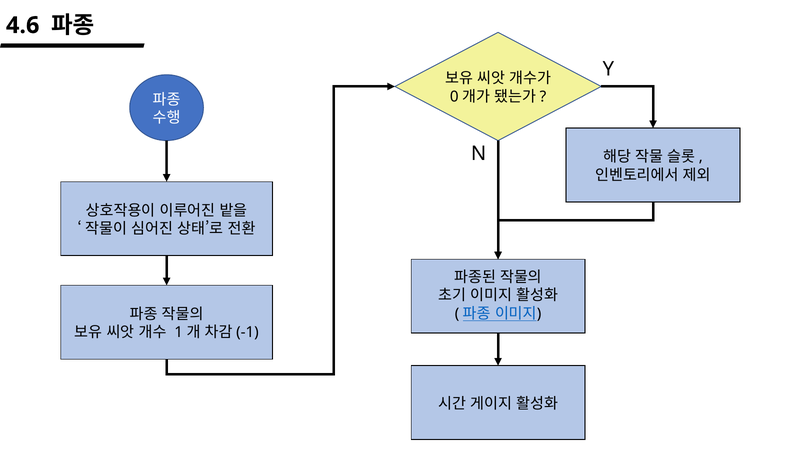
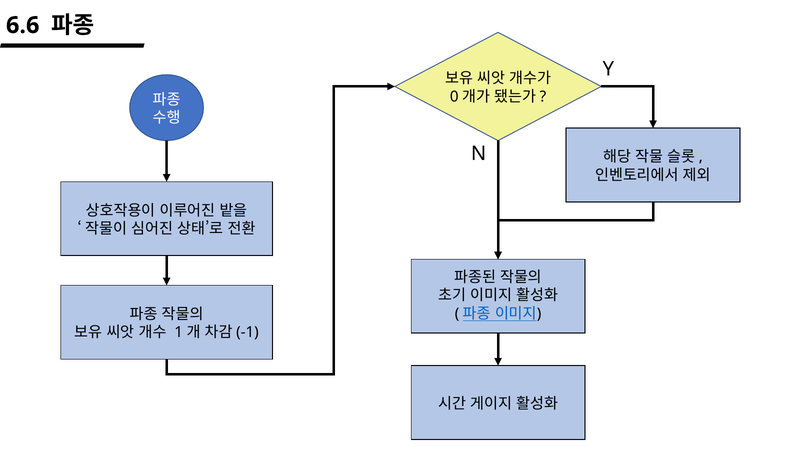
4.6: 4.6 -> 6.6
